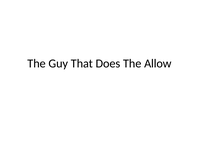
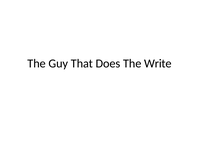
Allow: Allow -> Write
